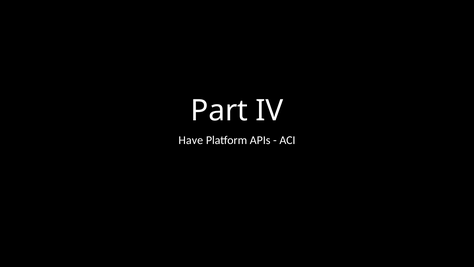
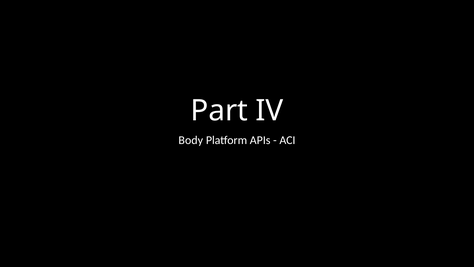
Have: Have -> Body
